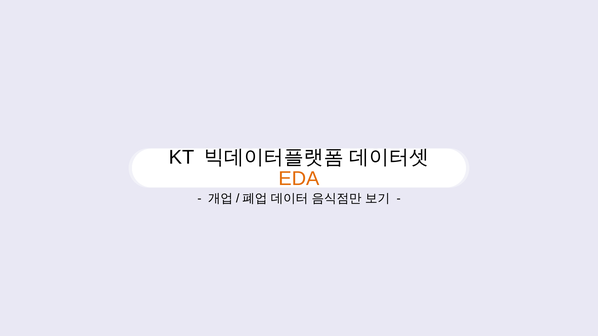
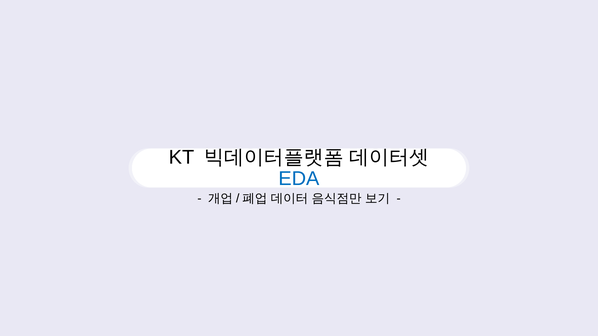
EDA colour: orange -> blue
